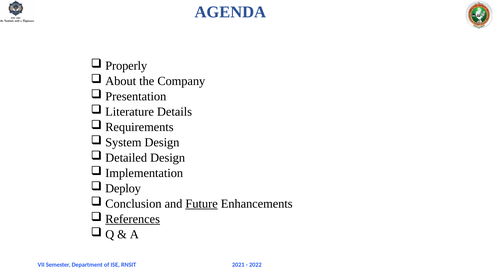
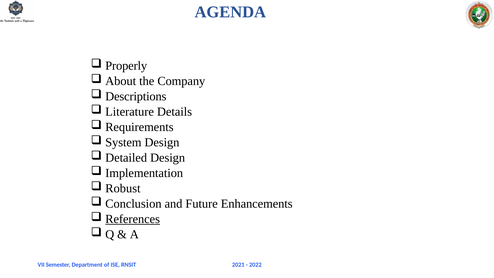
Presentation: Presentation -> Descriptions
Deploy: Deploy -> Robust
Future underline: present -> none
